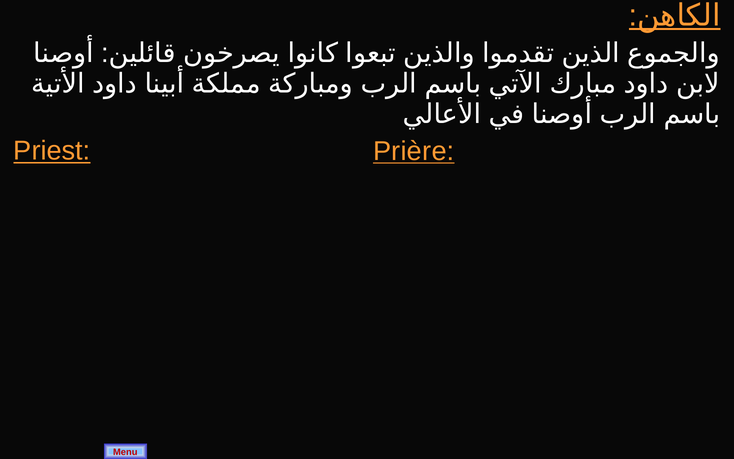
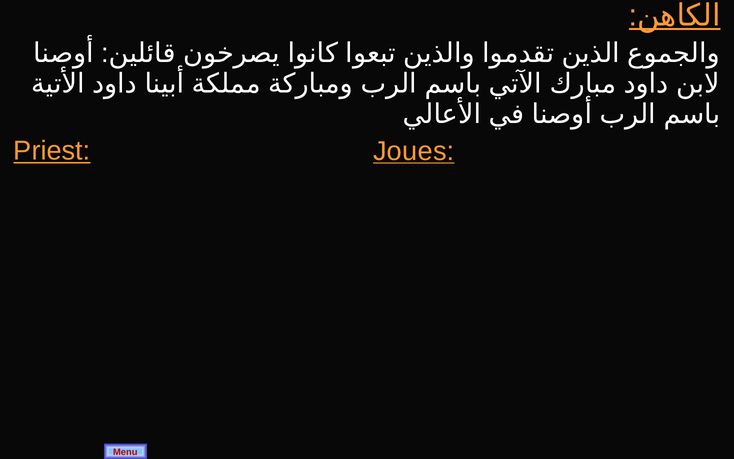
Prière: Prière -> Joues
